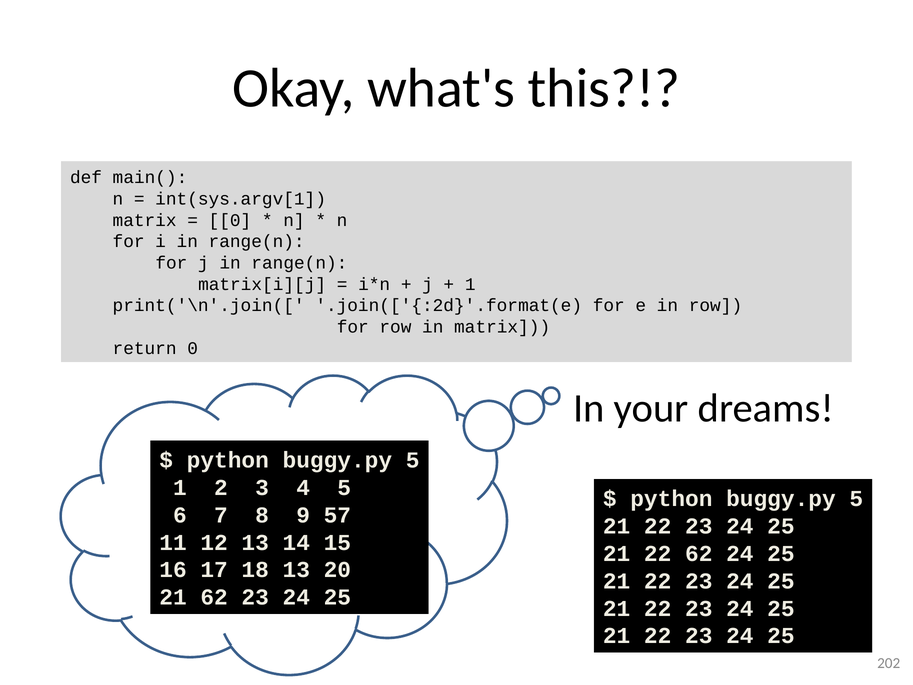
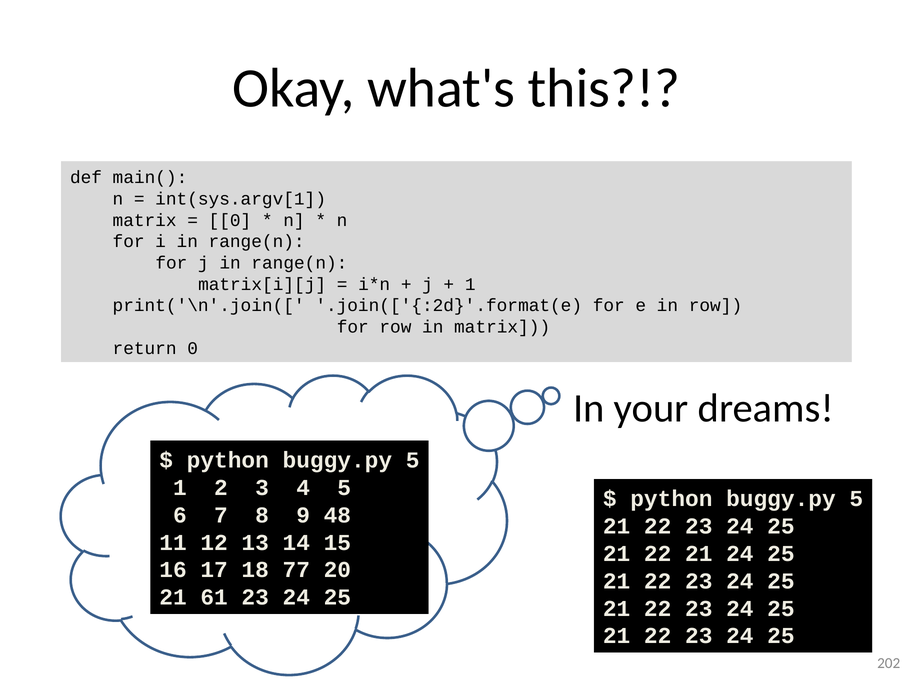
57: 57 -> 48
22 62: 62 -> 21
18 13: 13 -> 77
21 62: 62 -> 61
